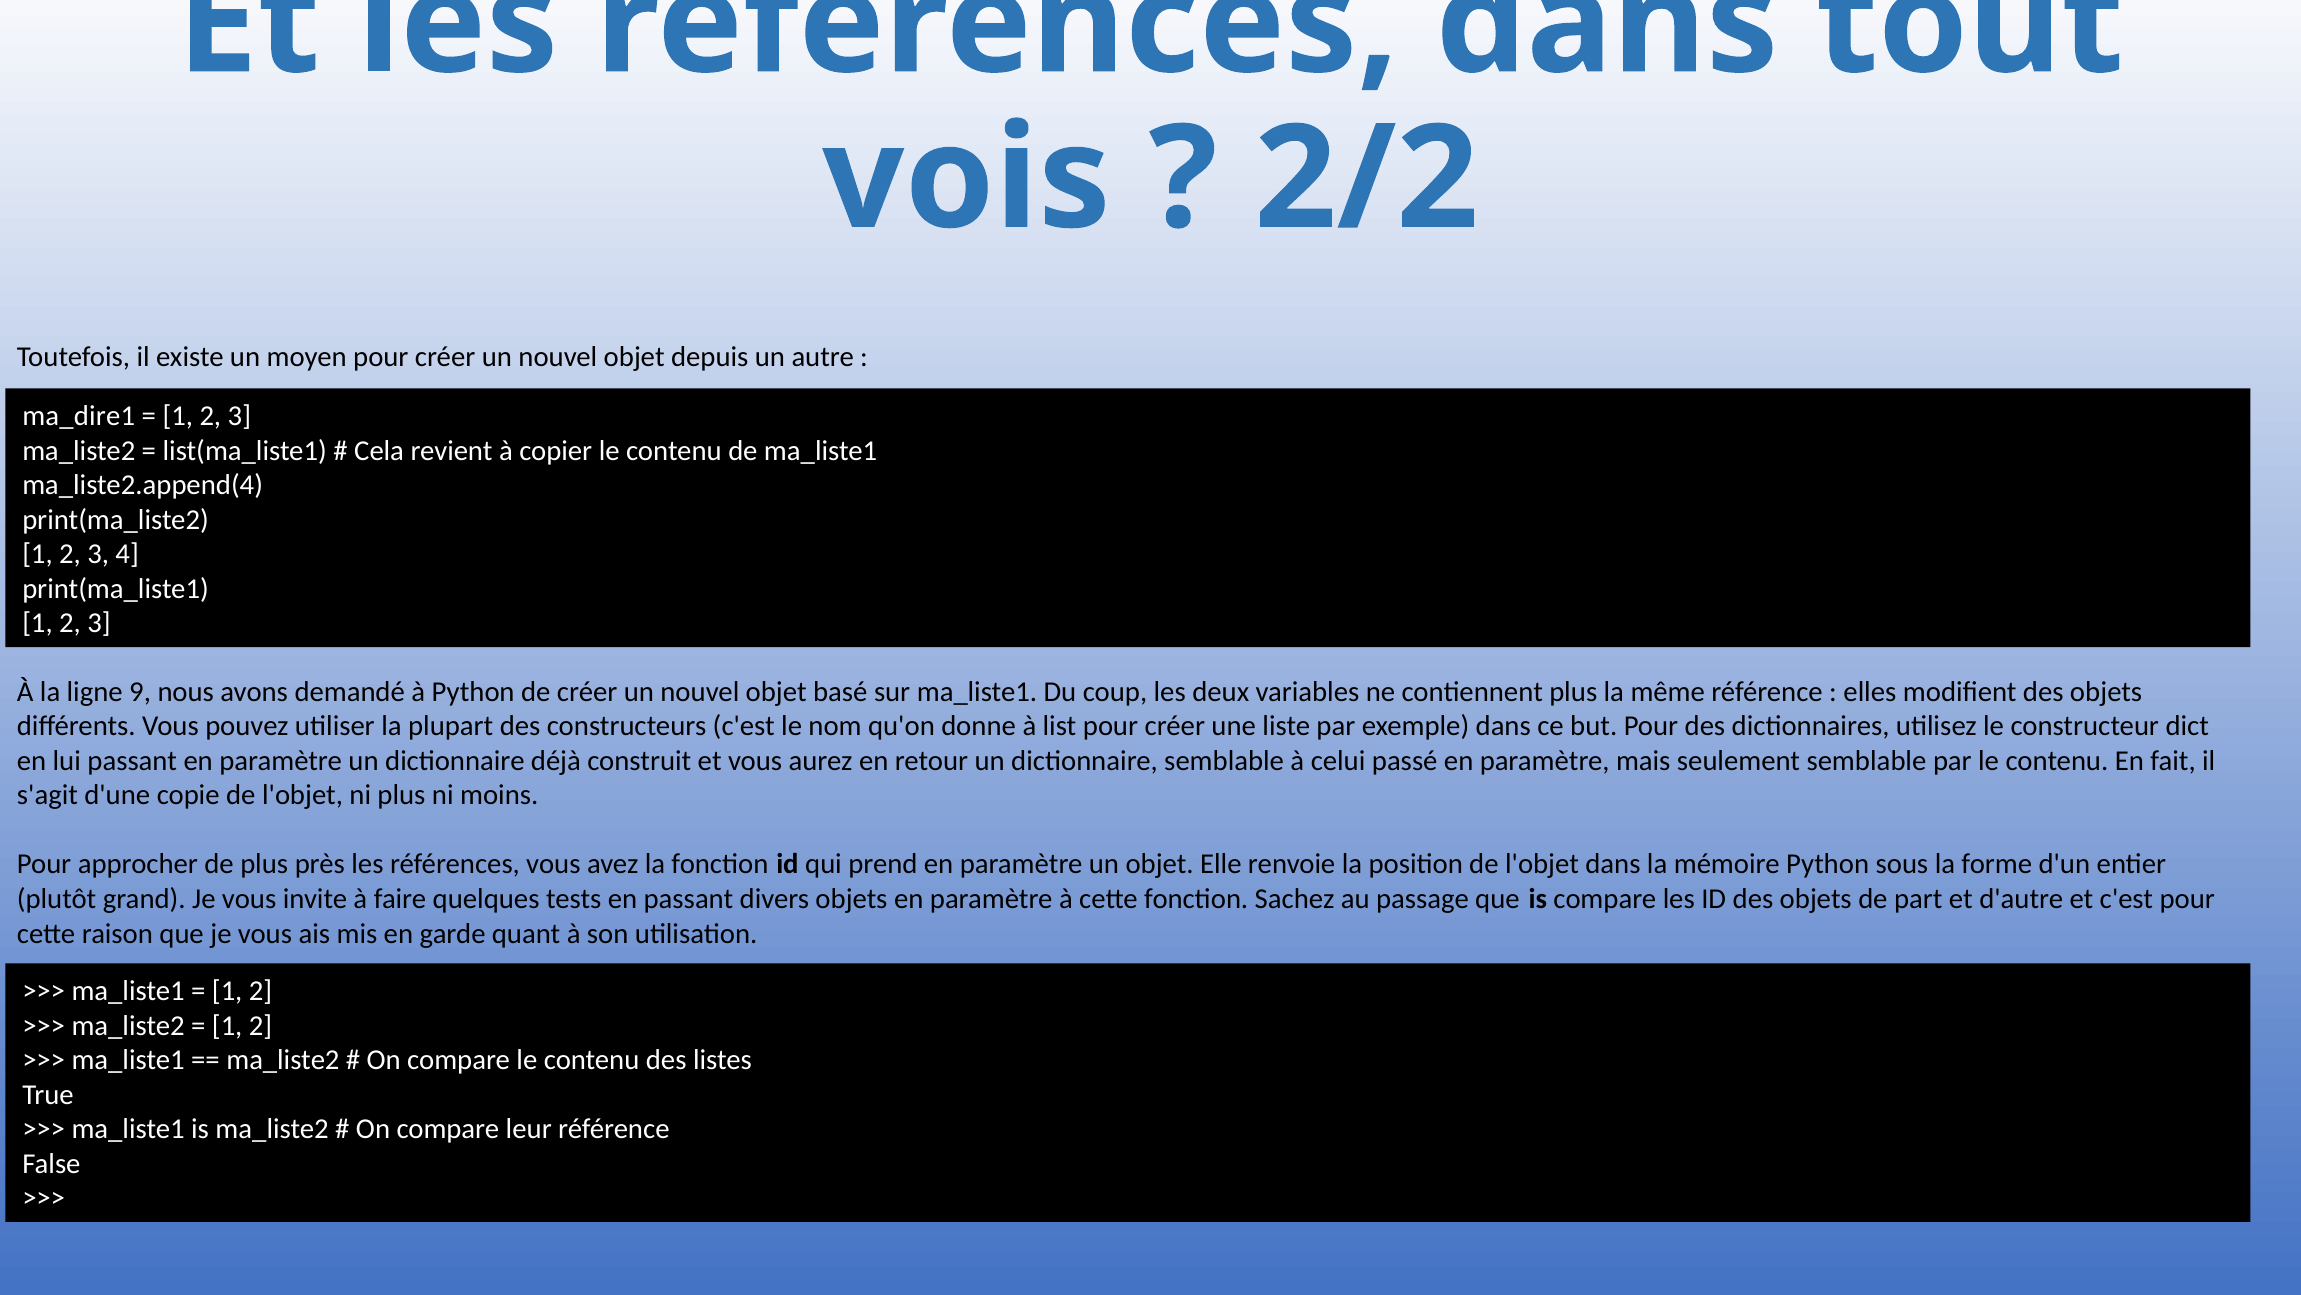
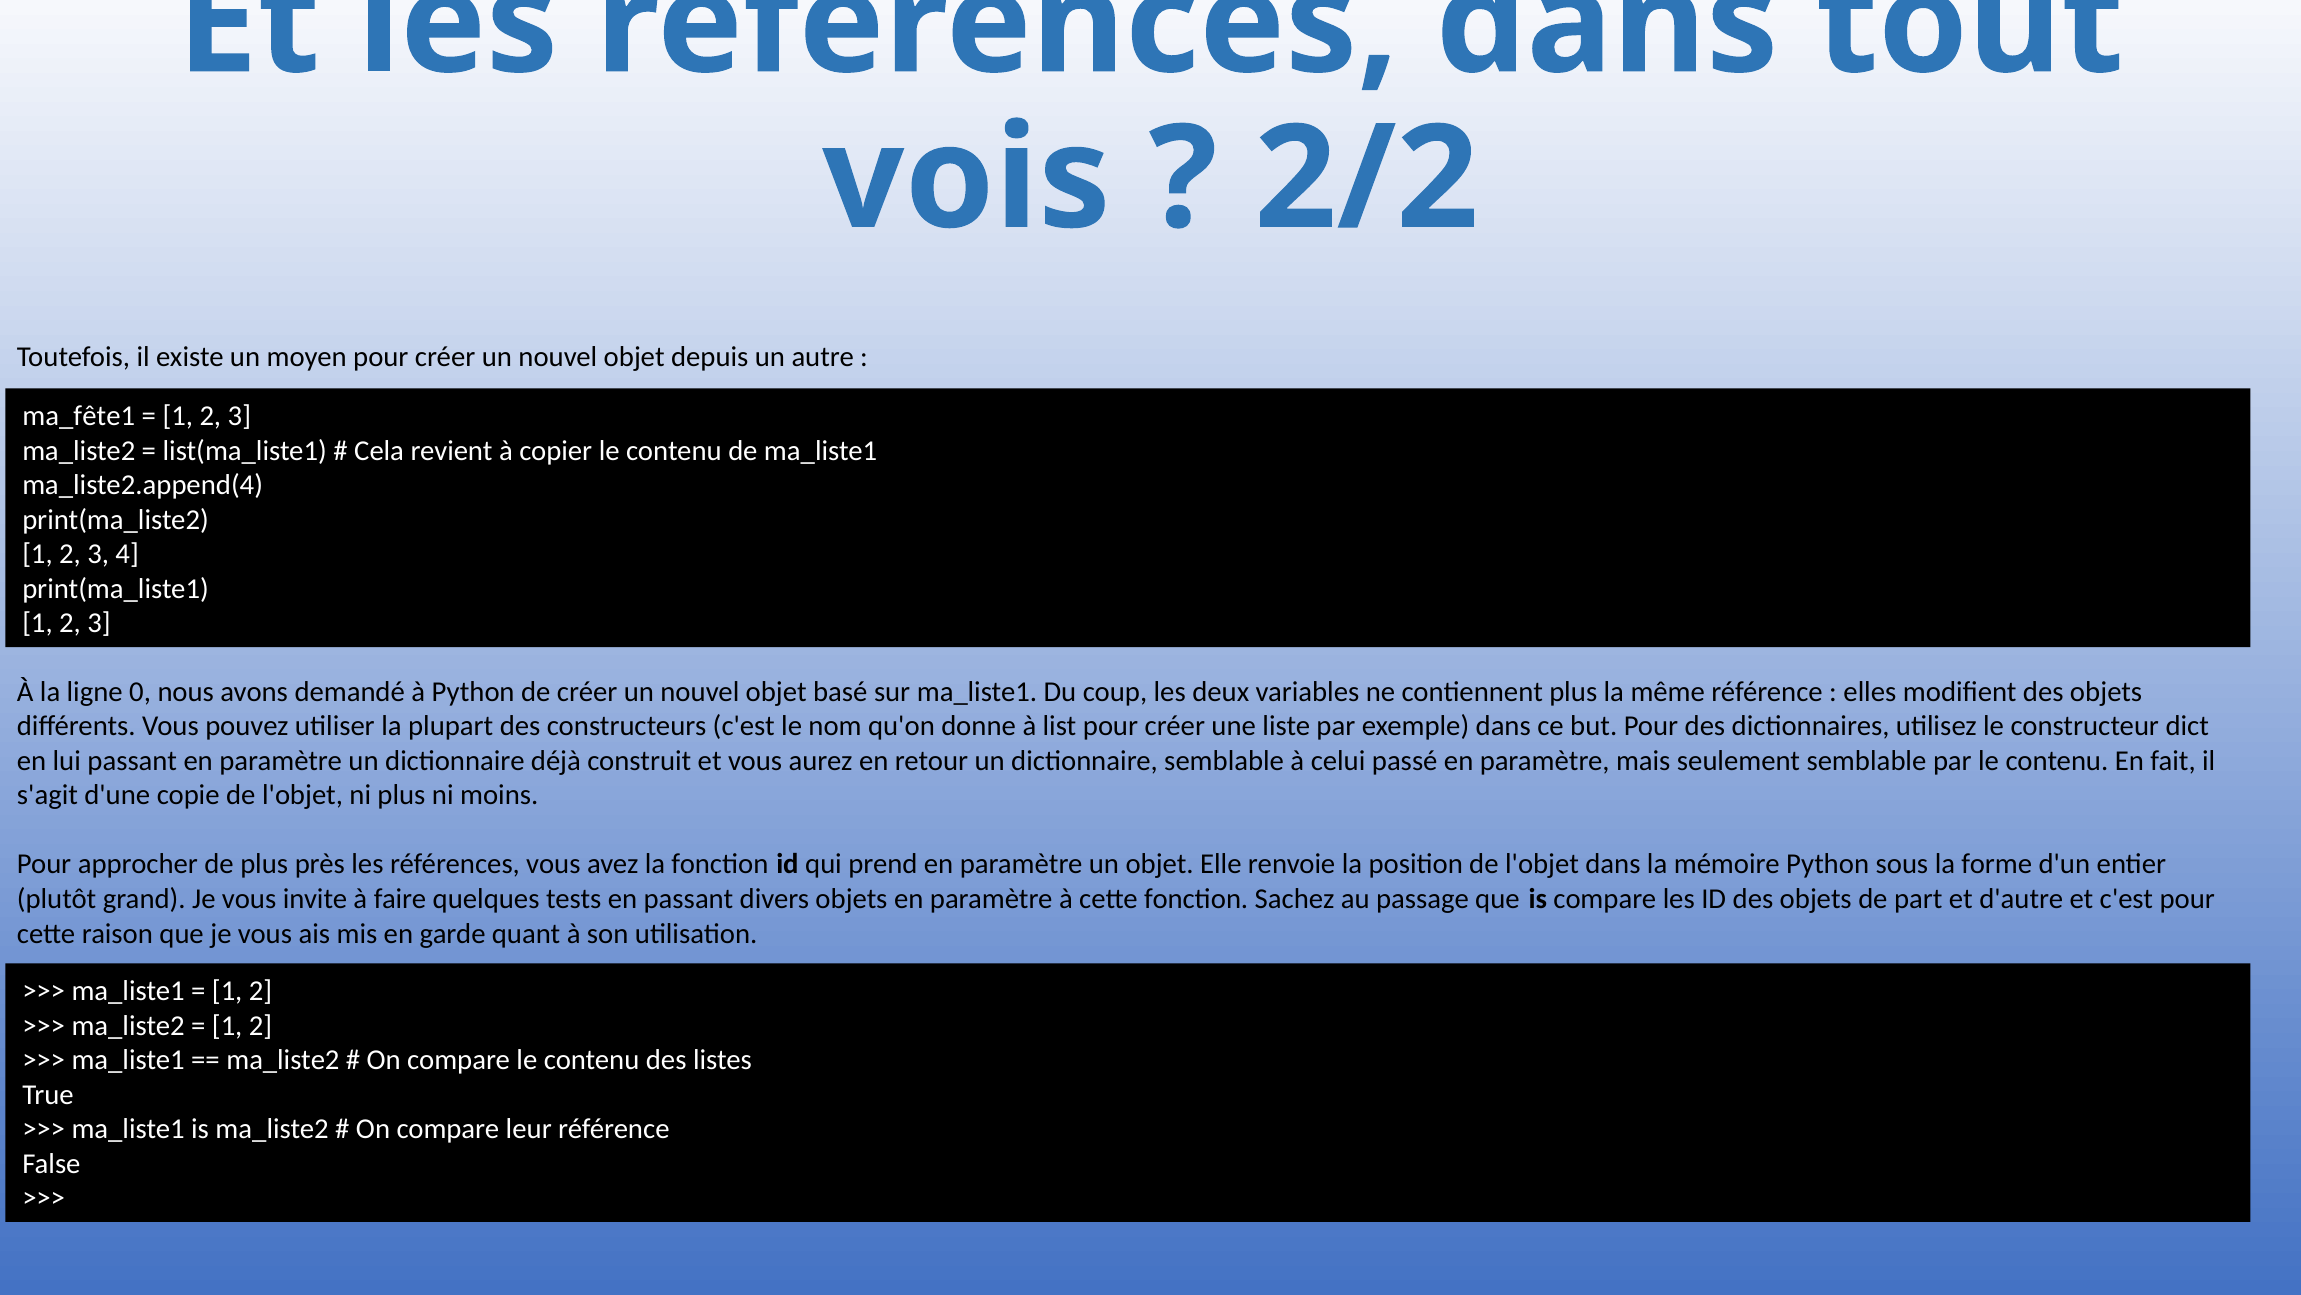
ma_dire1: ma_dire1 -> ma_fête1
9: 9 -> 0
